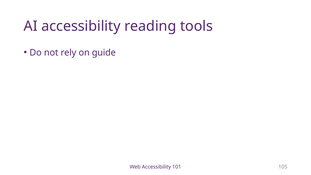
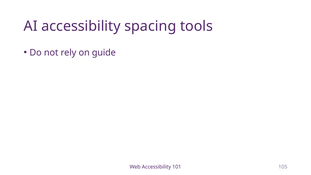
reading: reading -> spacing
